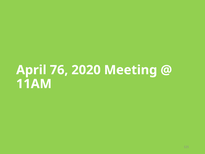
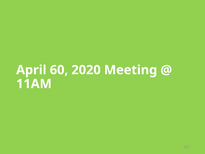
76: 76 -> 60
